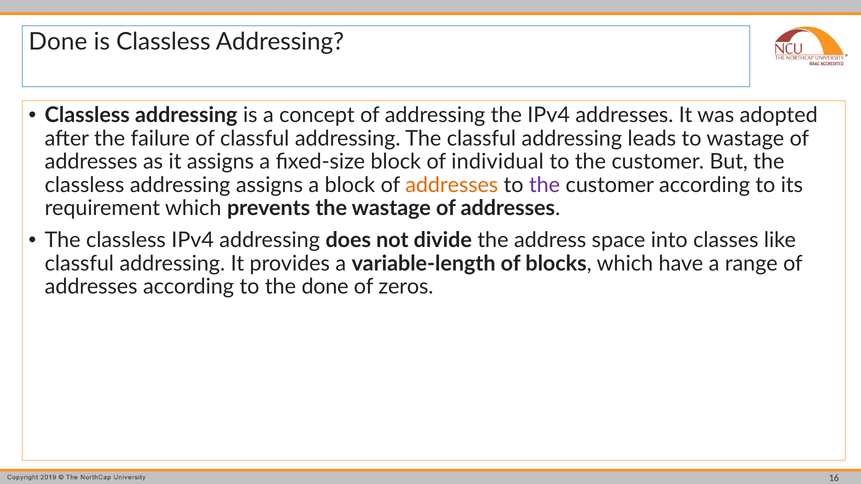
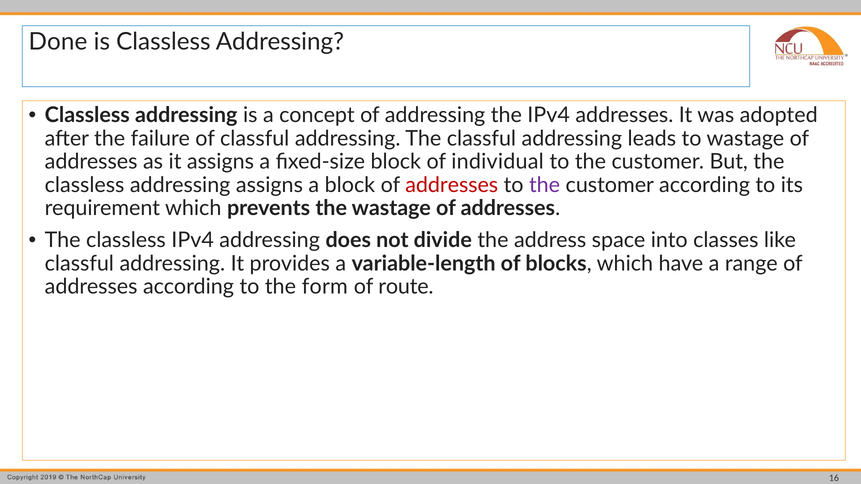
addresses at (452, 185) colour: orange -> red
the done: done -> form
zeros: zeros -> route
